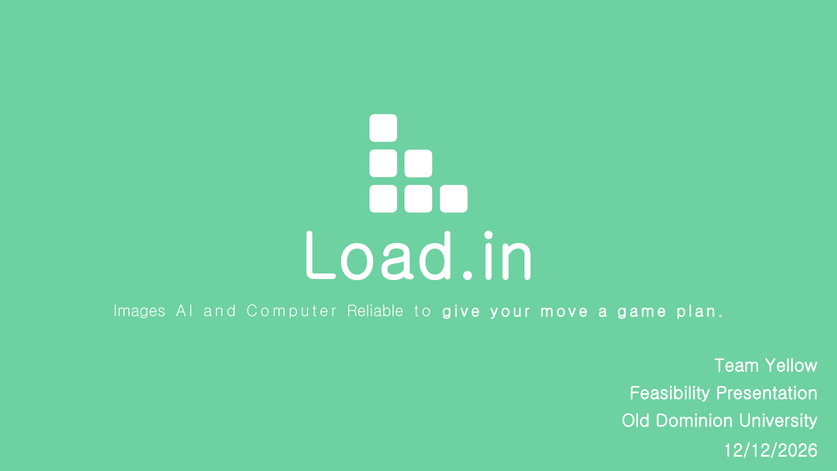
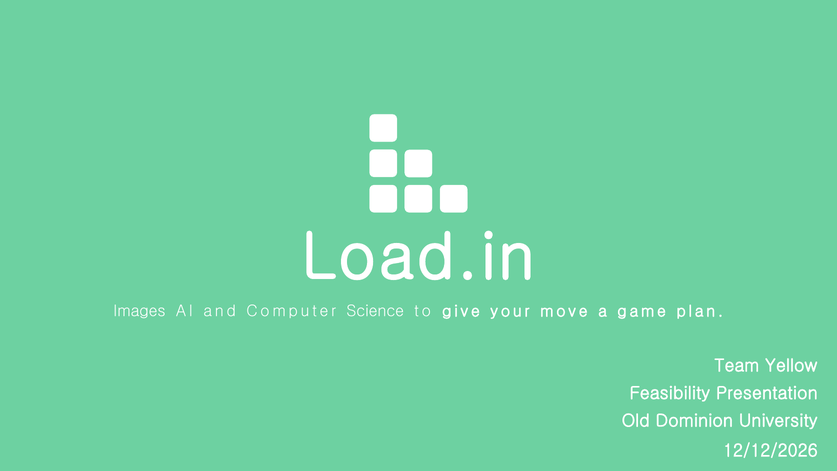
Reliable: Reliable -> Science
